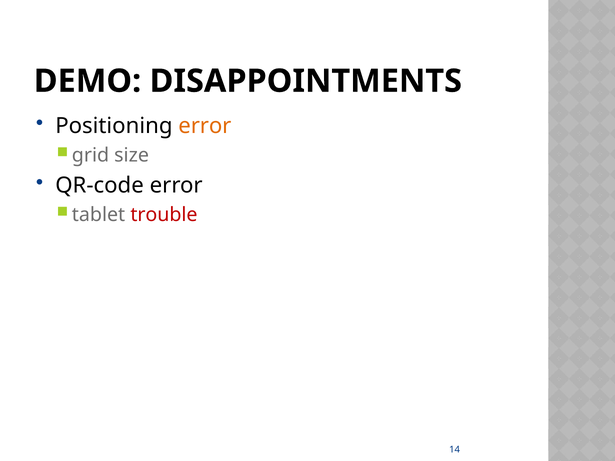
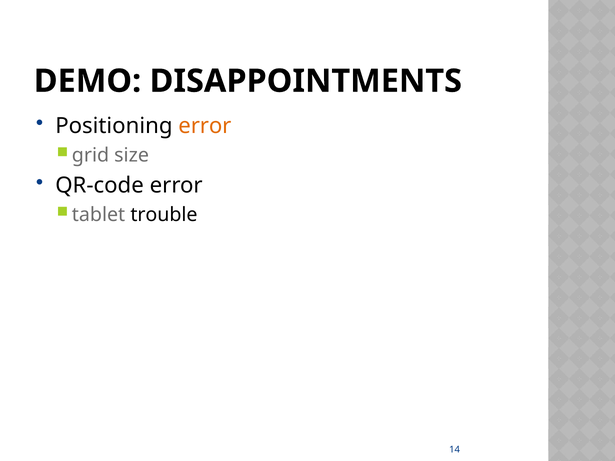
trouble colour: red -> black
